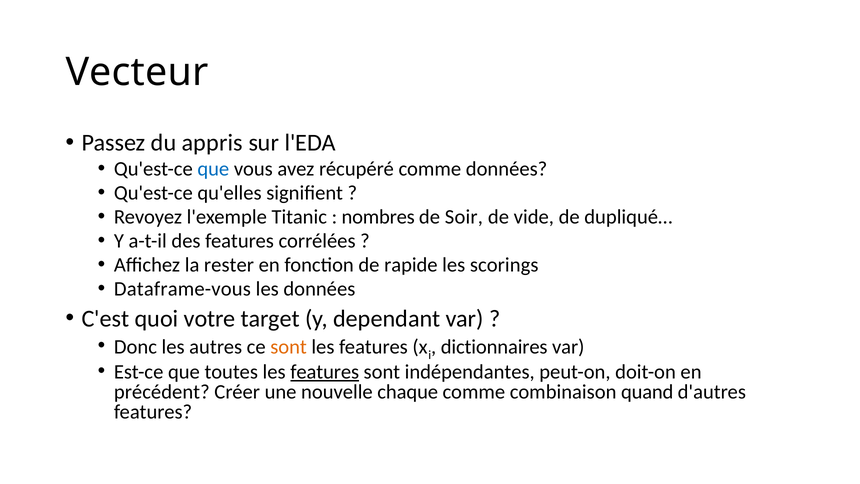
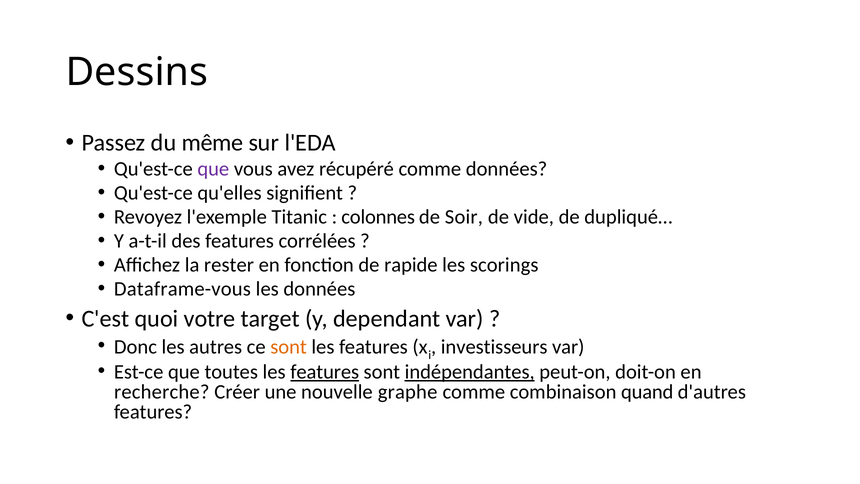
Vecteur: Vecteur -> Dessins
appris: appris -> même
que at (213, 169) colour: blue -> purple
nombres: nombres -> colonnes
dictionnaires: dictionnaires -> investisseurs
indépendantes underline: none -> present
précédent: précédent -> recherche
chaque: chaque -> graphe
